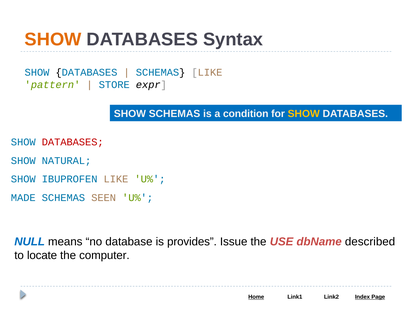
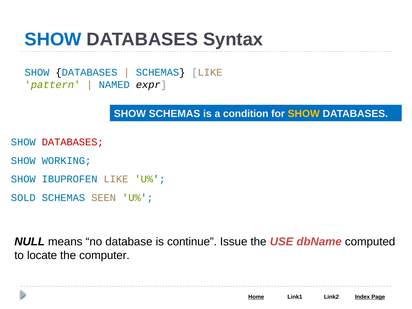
SHOW at (53, 39) colour: orange -> blue
STORE: STORE -> NAMED
NATURAL: NATURAL -> WORKING
MADE: MADE -> SOLD
NULL colour: blue -> black
provides: provides -> continue
described: described -> computed
